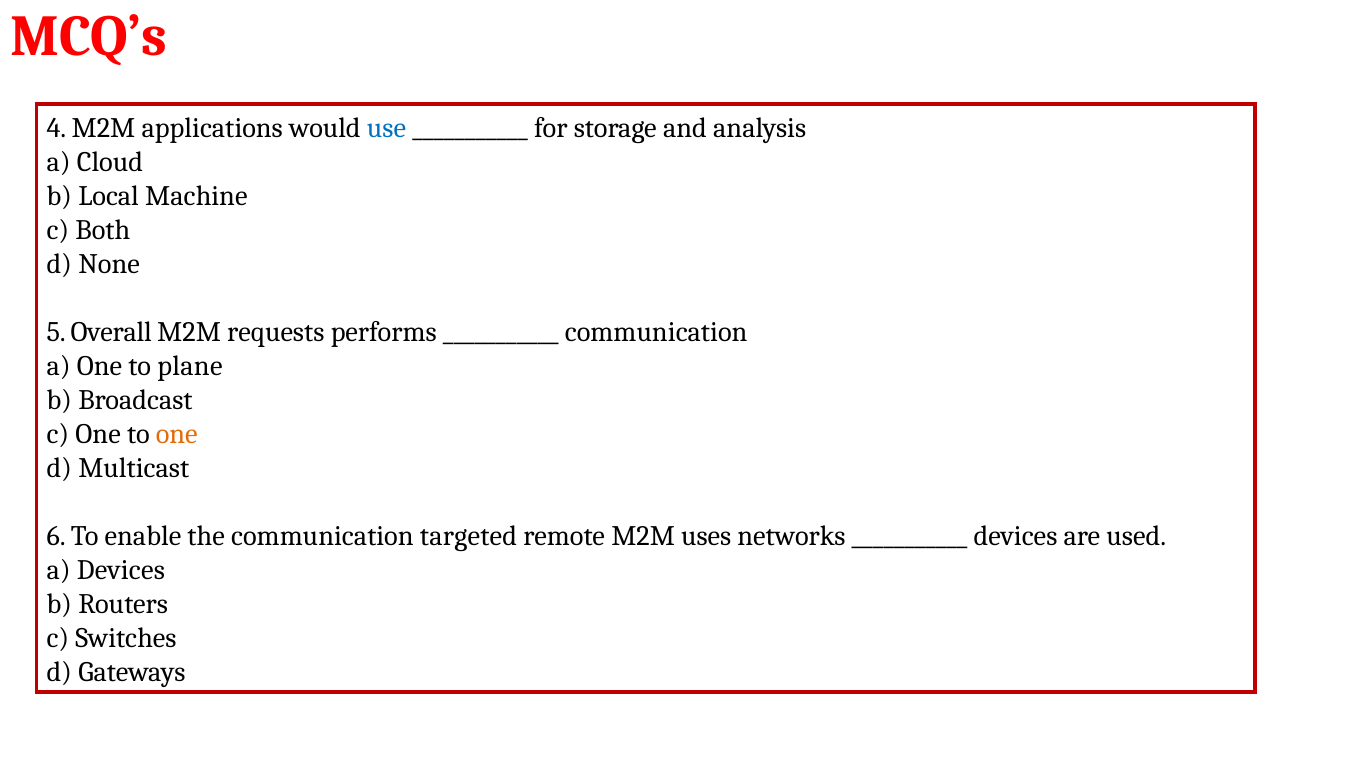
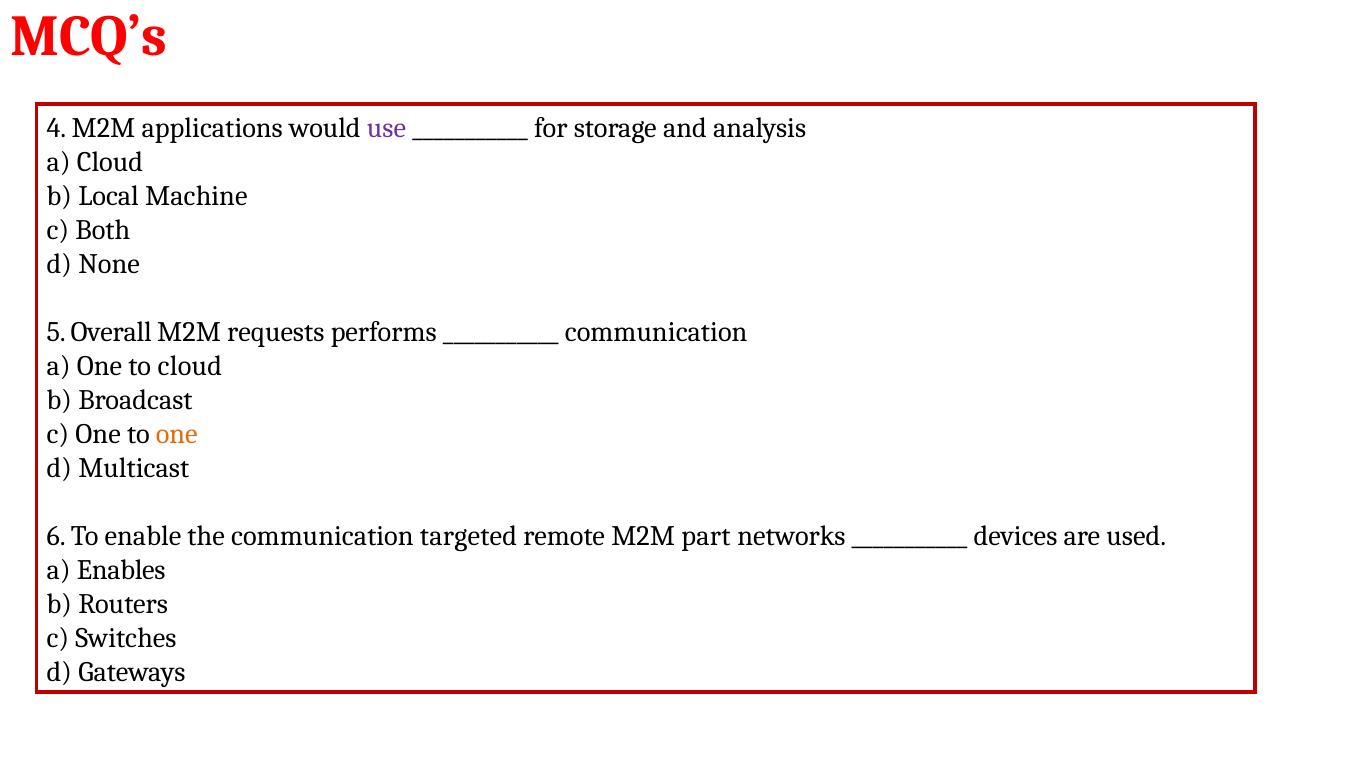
use colour: blue -> purple
to plane: plane -> cloud
uses: uses -> part
a Devices: Devices -> Enables
